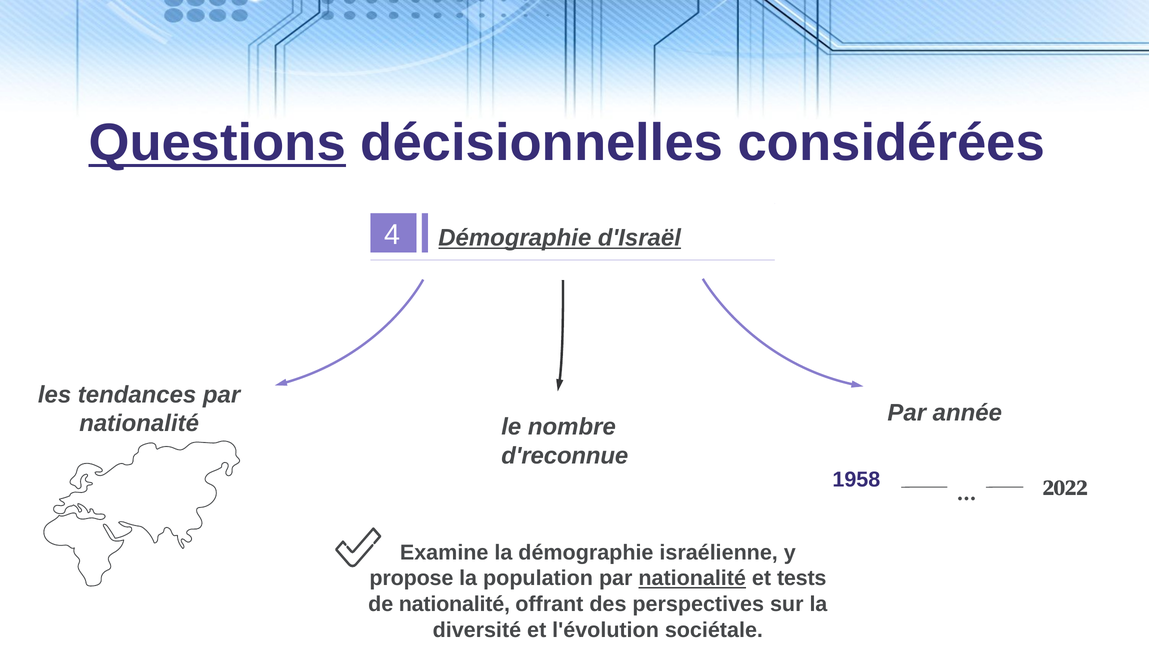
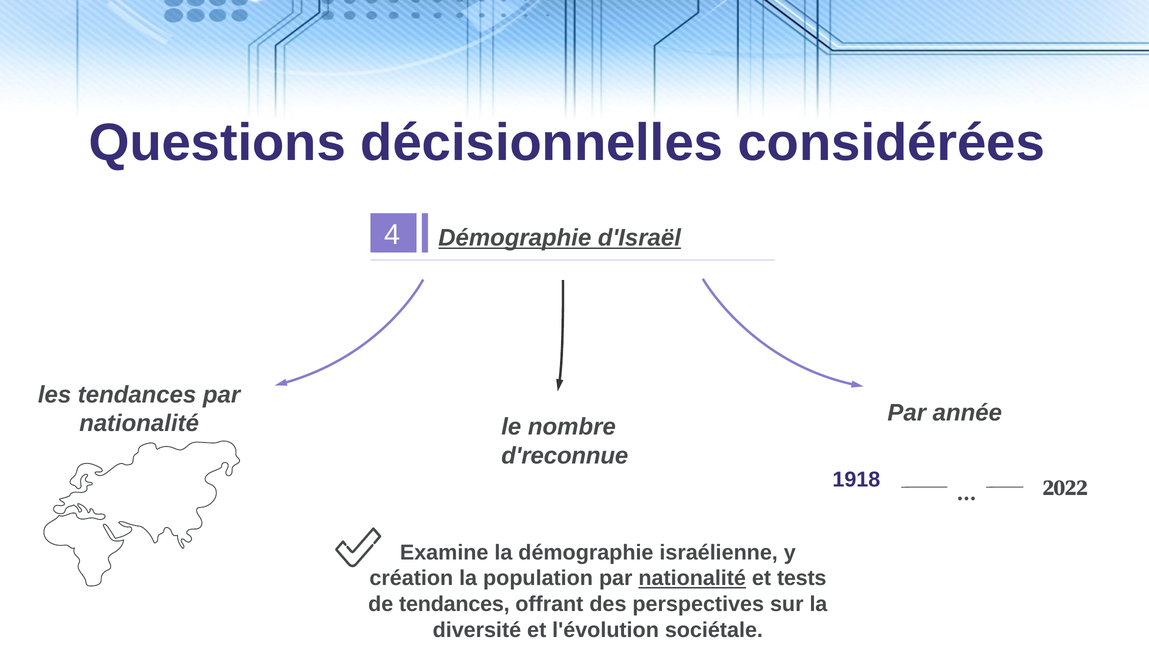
Questions underline: present -> none
1958: 1958 -> 1918
propose: propose -> création
de nationalité: nationalité -> tendances
